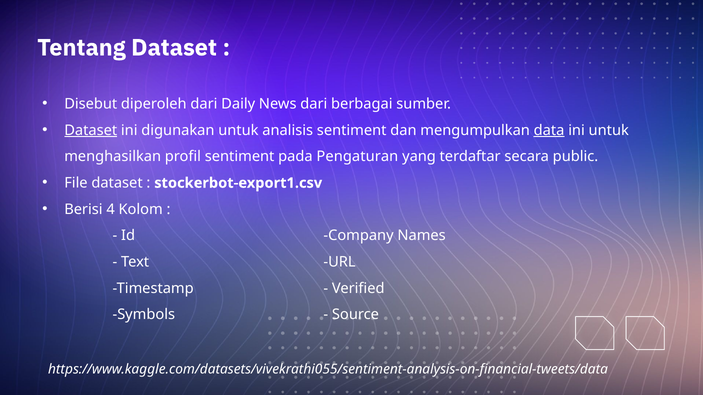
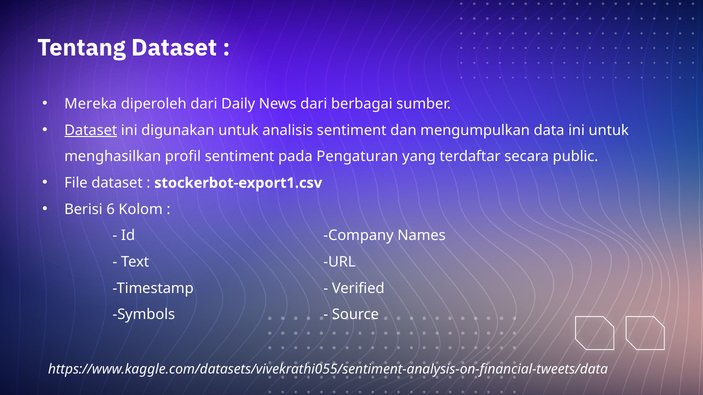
Disebut: Disebut -> Mereka
data underline: present -> none
4: 4 -> 6
